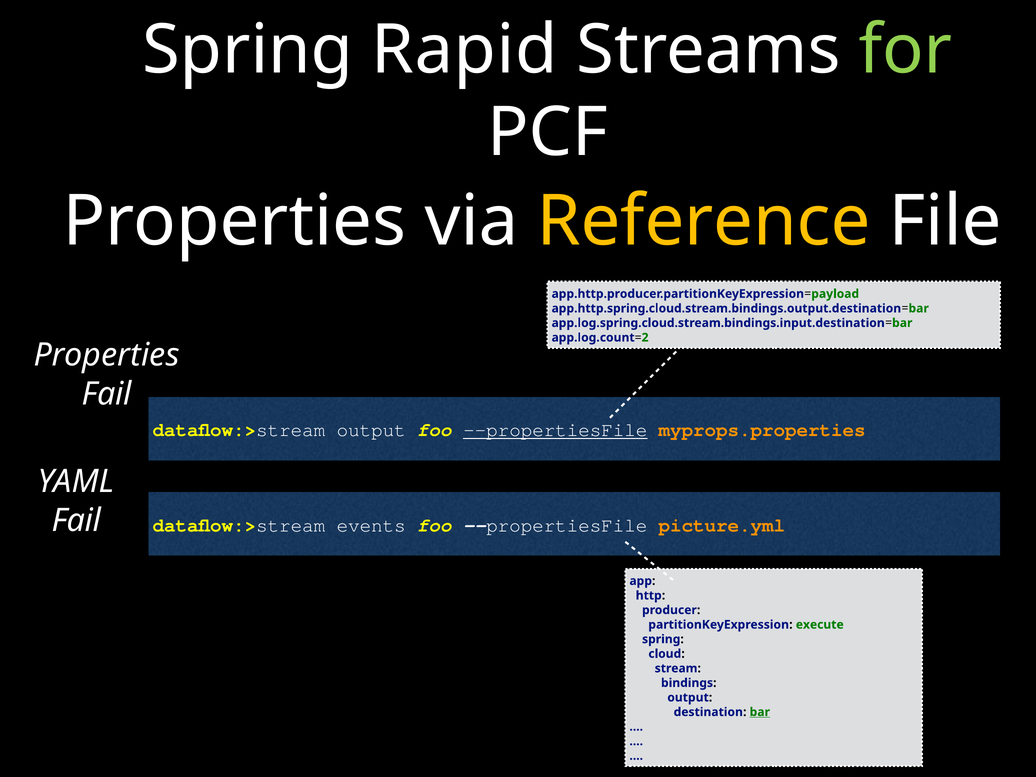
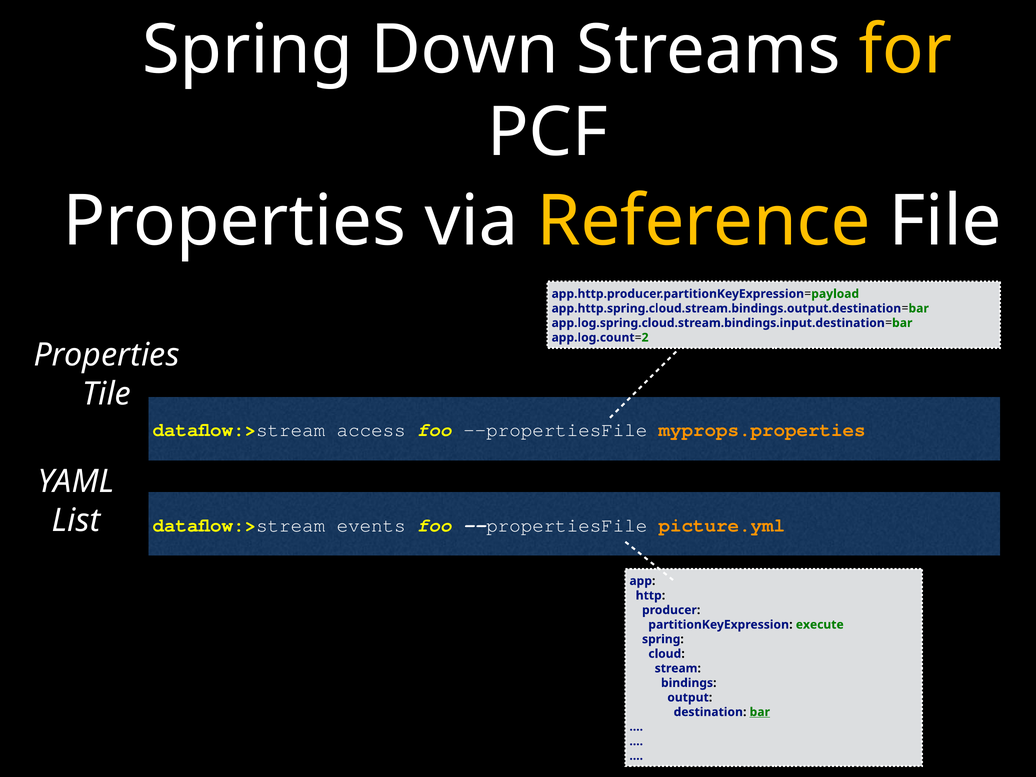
Rapid: Rapid -> Down
for colour: light green -> yellow
Fail at (107, 394): Fail -> Tile
dataflow:>stream output: output -> access
--propertiesFile at (555, 430) underline: present -> none
Fail at (76, 521): Fail -> List
